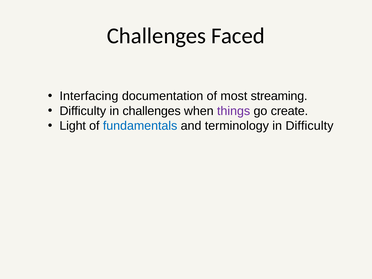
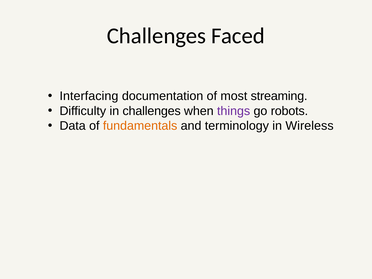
create: create -> robots
Light: Light -> Data
fundamentals colour: blue -> orange
in Difficulty: Difficulty -> Wireless
